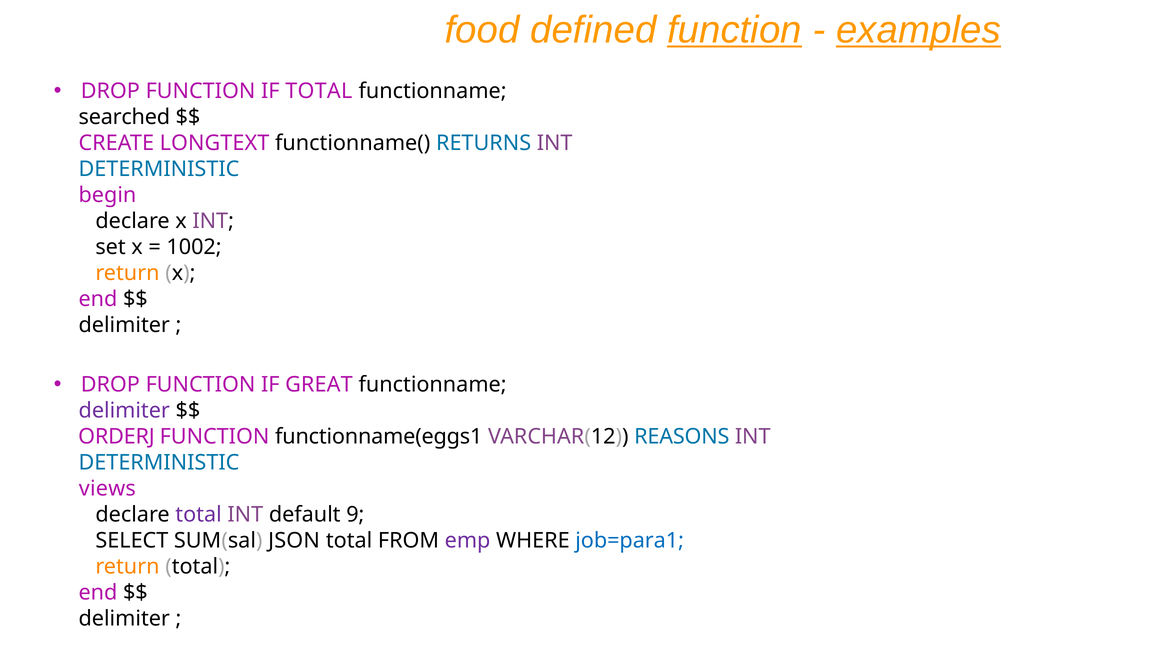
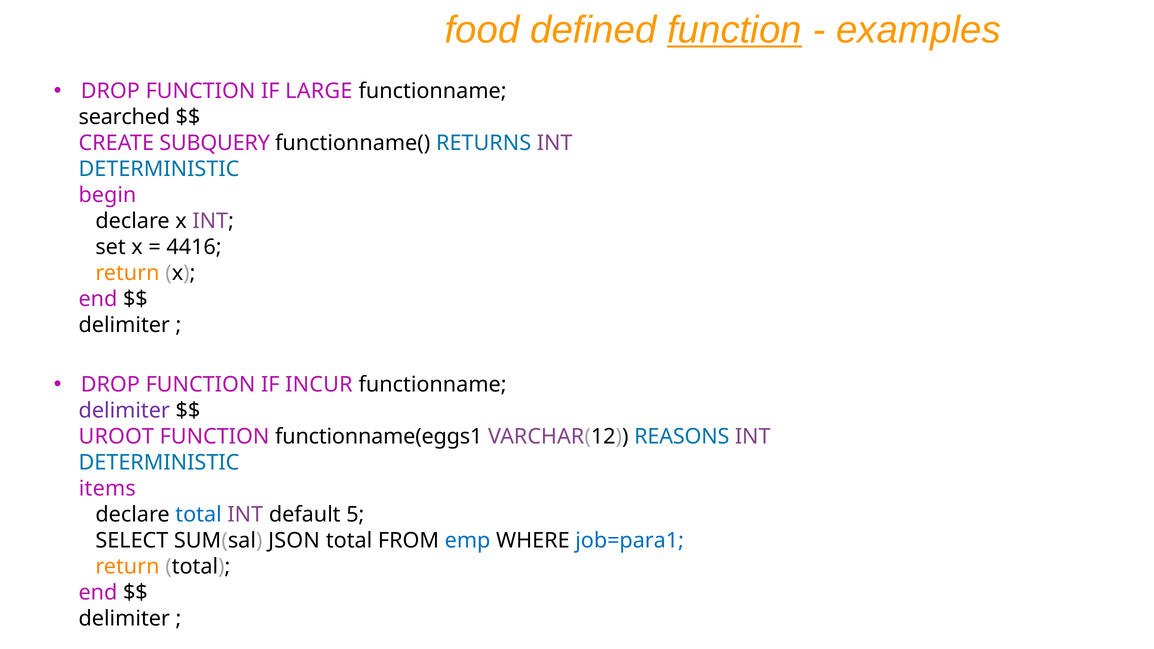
examples underline: present -> none
IF TOTAL: TOTAL -> LARGE
LONGTEXT: LONGTEXT -> SUBQUERY
1002: 1002 -> 4416
GREAT: GREAT -> INCUR
ORDERJ: ORDERJ -> UROOT
views: views -> items
total at (199, 515) colour: purple -> blue
9: 9 -> 5
emp colour: purple -> blue
